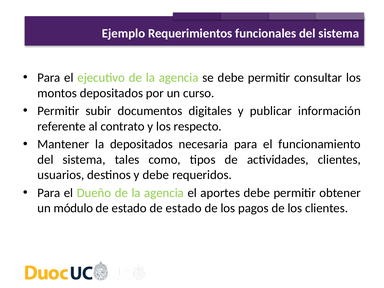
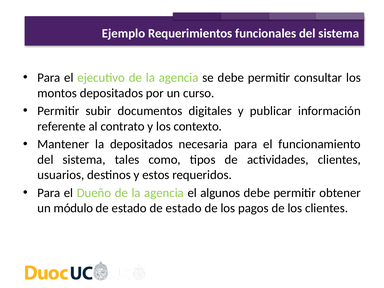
respecto: respecto -> contexto
y debe: debe -> estos
aportes: aportes -> algunos
